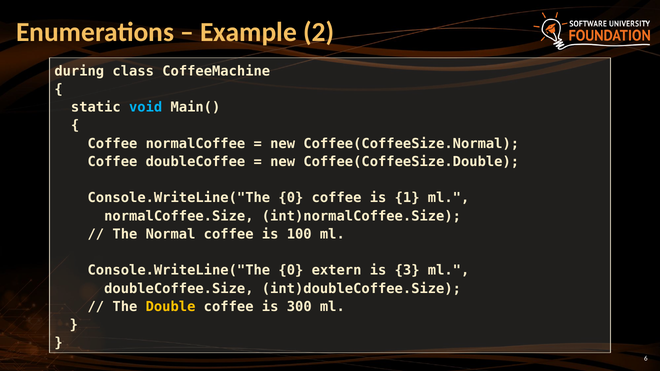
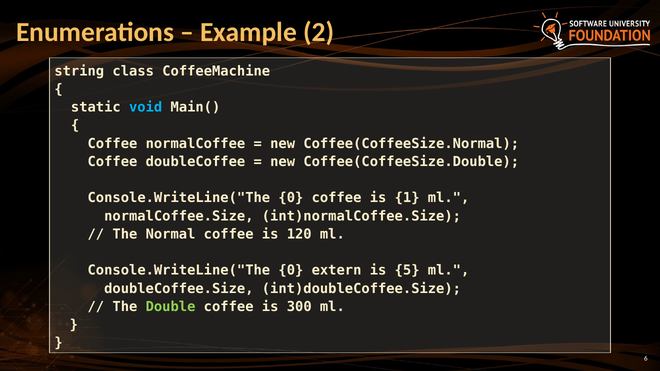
during: during -> string
100: 100 -> 120
3: 3 -> 5
Double colour: yellow -> light green
